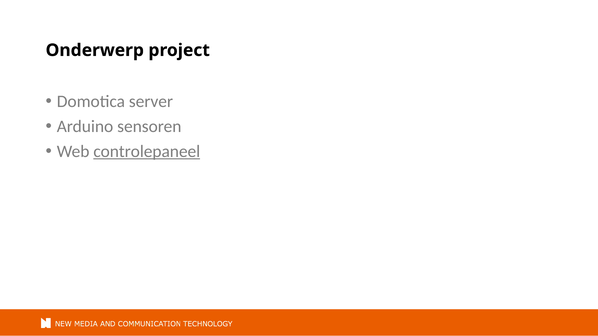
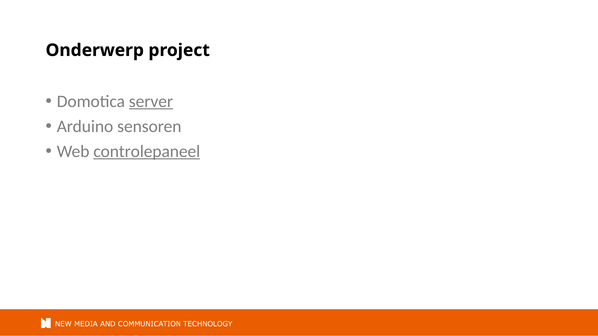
server underline: none -> present
